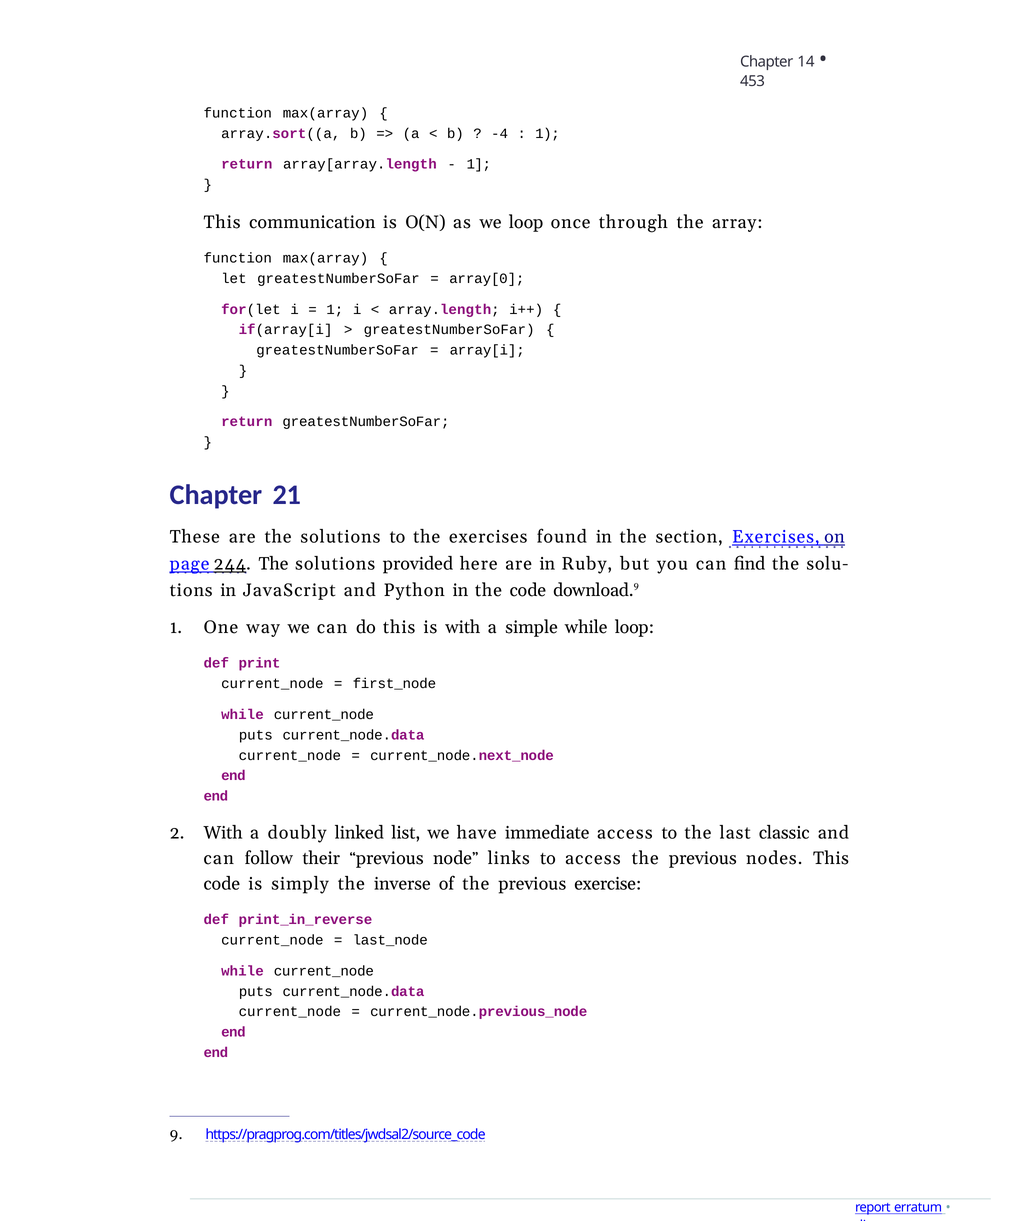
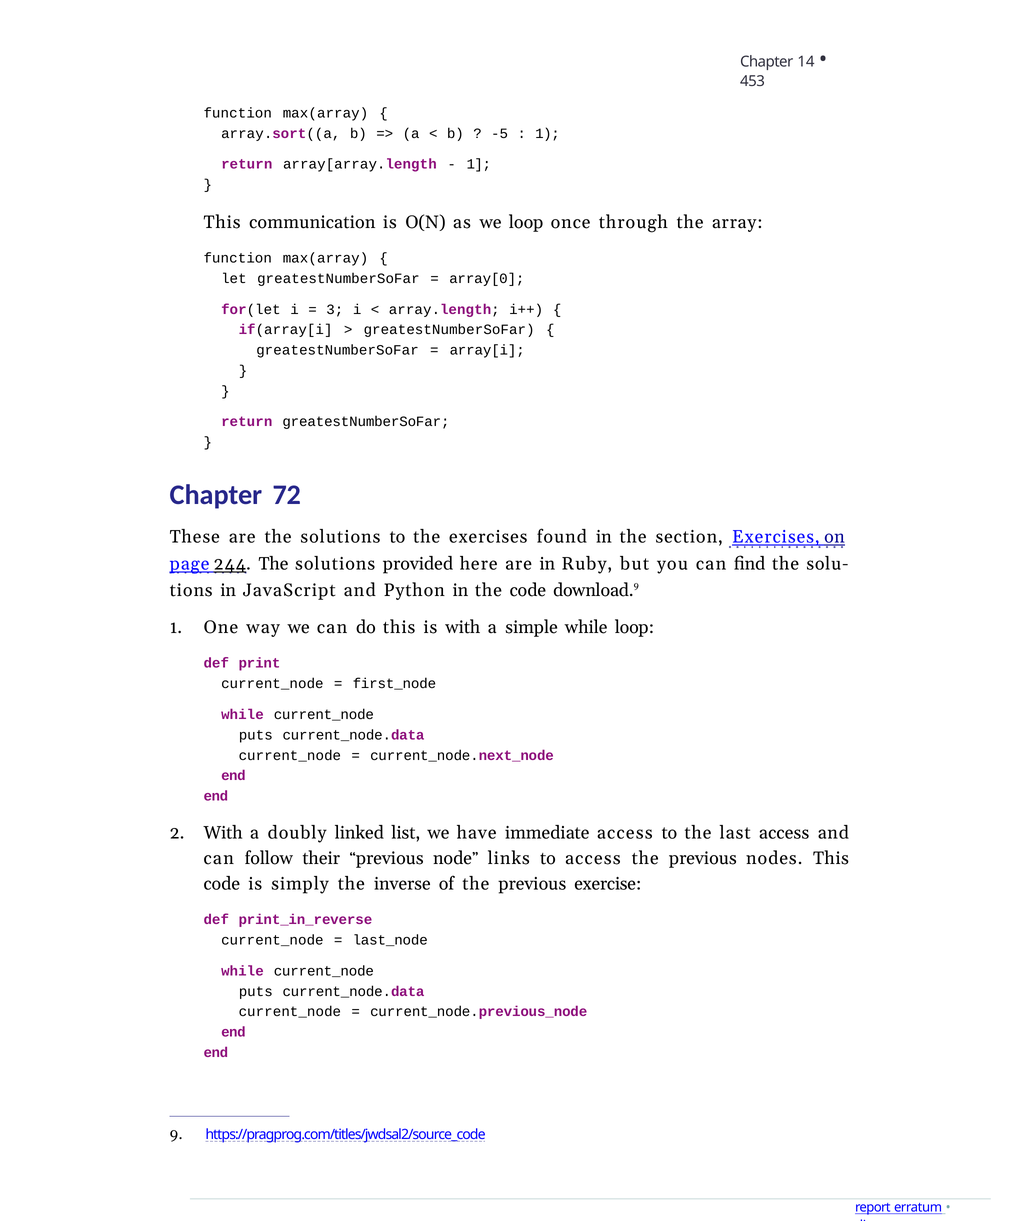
-4: -4 -> -5
1 at (335, 309): 1 -> 3
21: 21 -> 72
last classic: classic -> access
